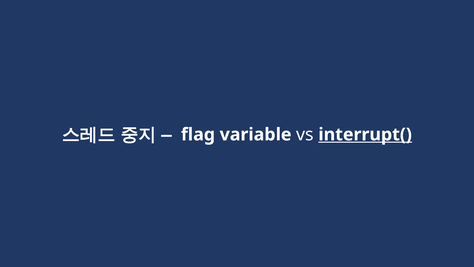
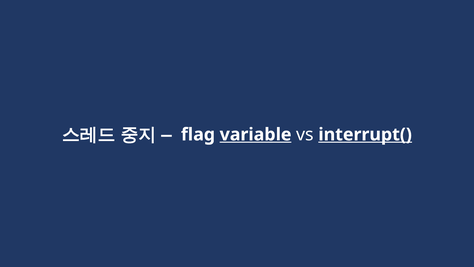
variable underline: none -> present
